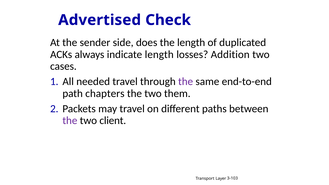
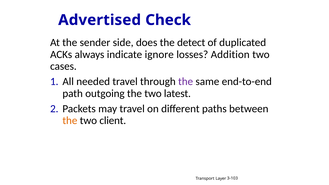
the length: length -> detect
indicate length: length -> ignore
chapters: chapters -> outgoing
them: them -> latest
the at (70, 121) colour: purple -> orange
